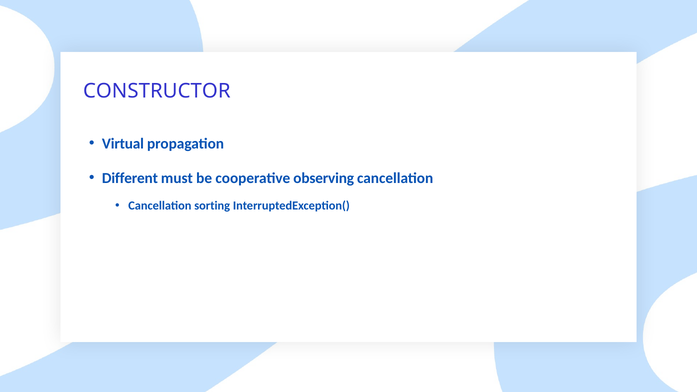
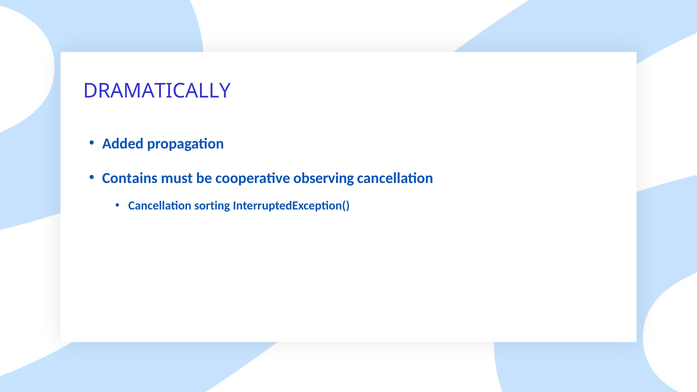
CONSTRUCTOR: CONSTRUCTOR -> DRAMATICALLY
Virtual: Virtual -> Added
Different: Different -> Contains
